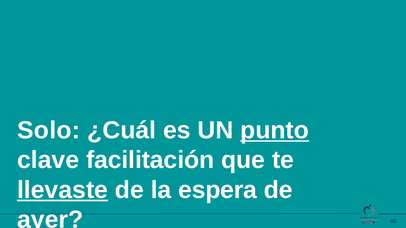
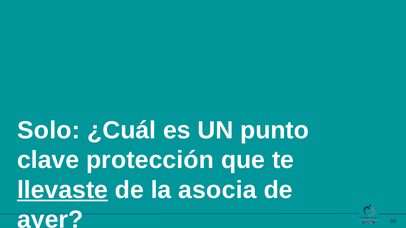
punto underline: present -> none
facilitación: facilitación -> protección
espera: espera -> asocia
